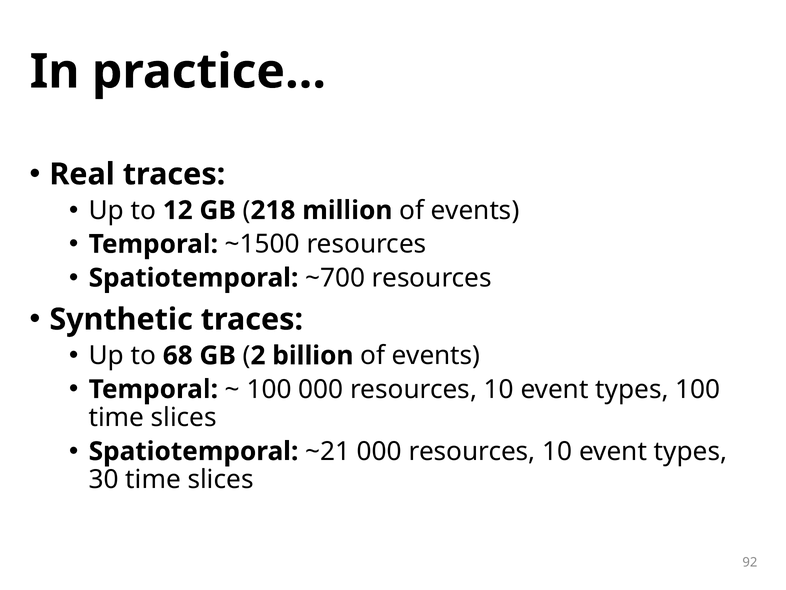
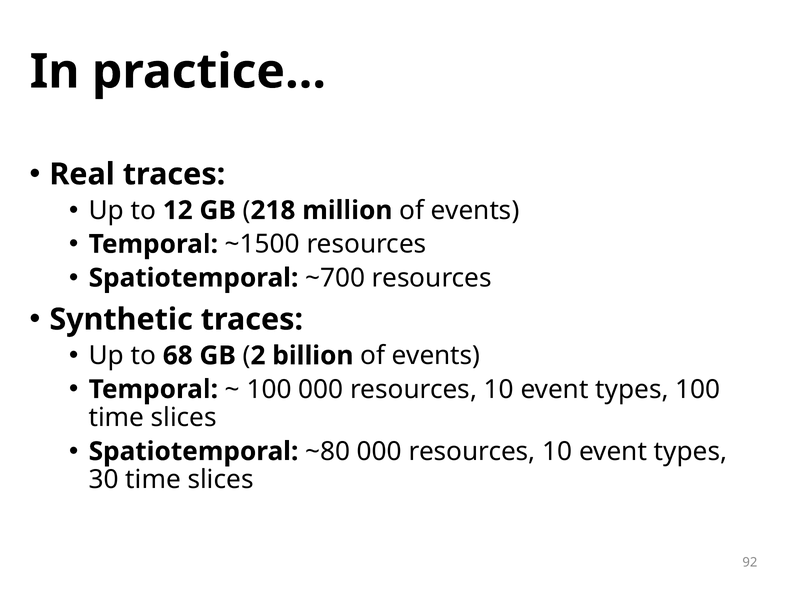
~21: ~21 -> ~80
